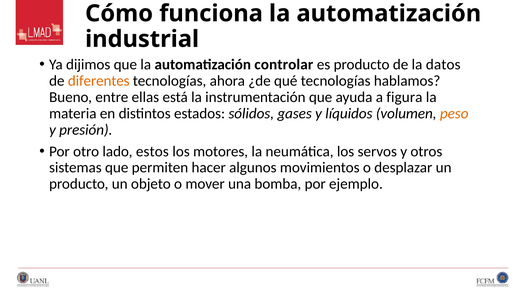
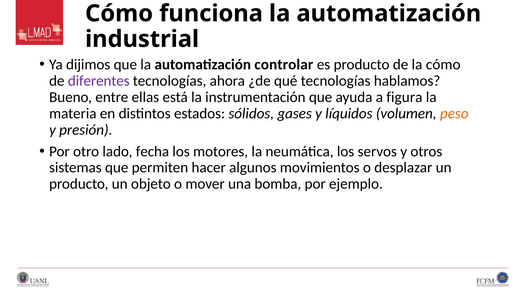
la datos: datos -> cómo
diferentes colour: orange -> purple
estos: estos -> fecha
